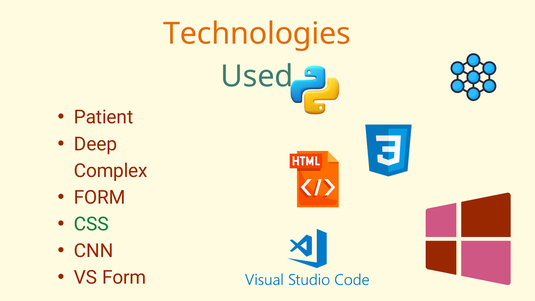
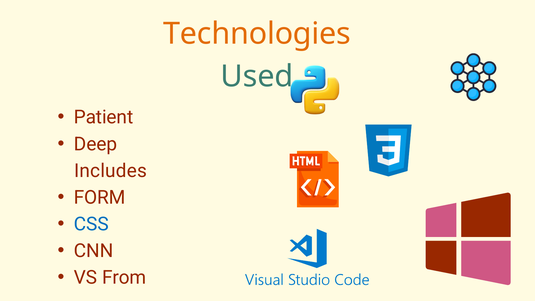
Complex: Complex -> Includes
CSS colour: green -> blue
VS Form: Form -> From
